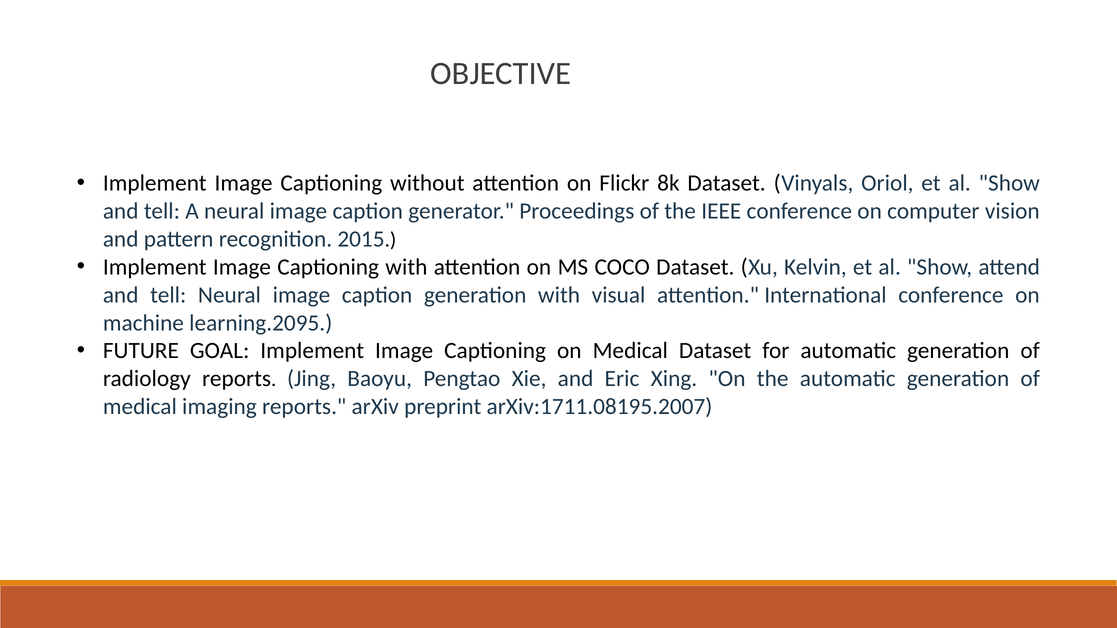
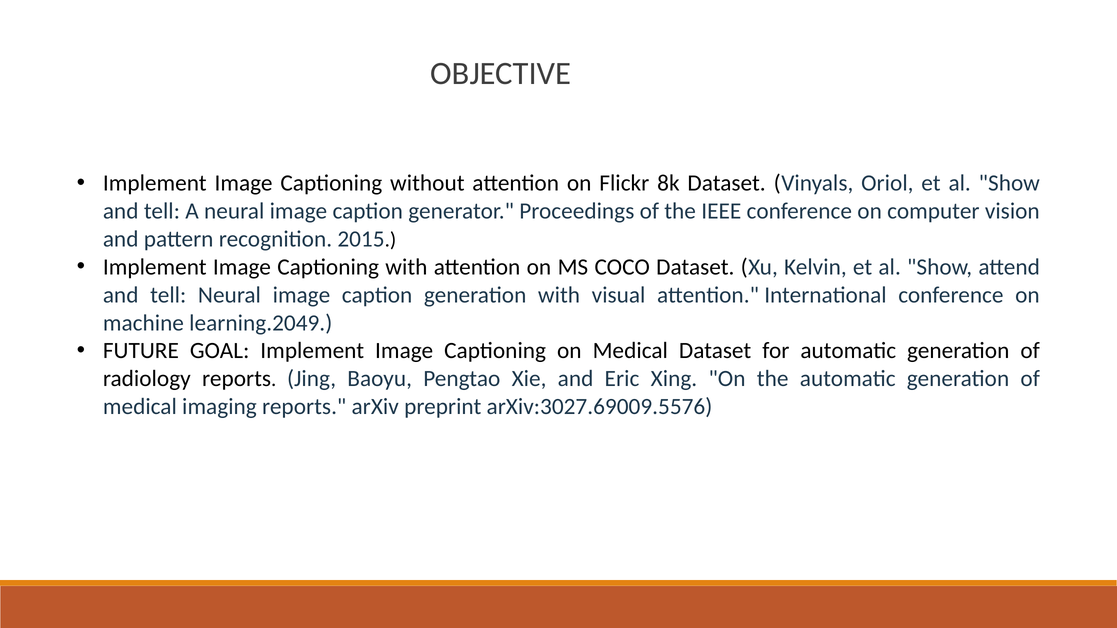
learning.2095: learning.2095 -> learning.2049
arXiv:1711.08195.2007: arXiv:1711.08195.2007 -> arXiv:3027.69009.5576
